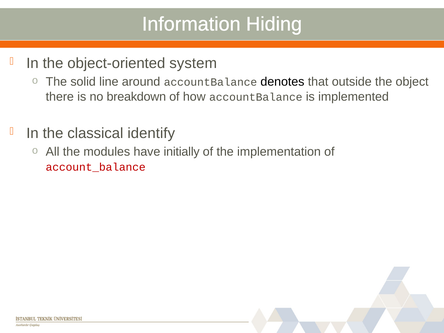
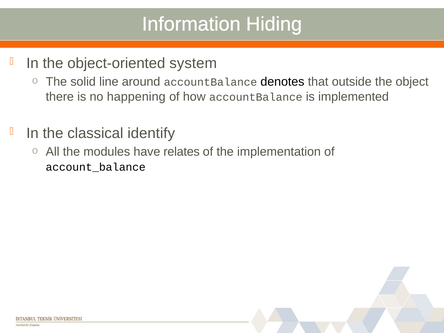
breakdown: breakdown -> happening
initially: initially -> relates
account_balance colour: red -> black
